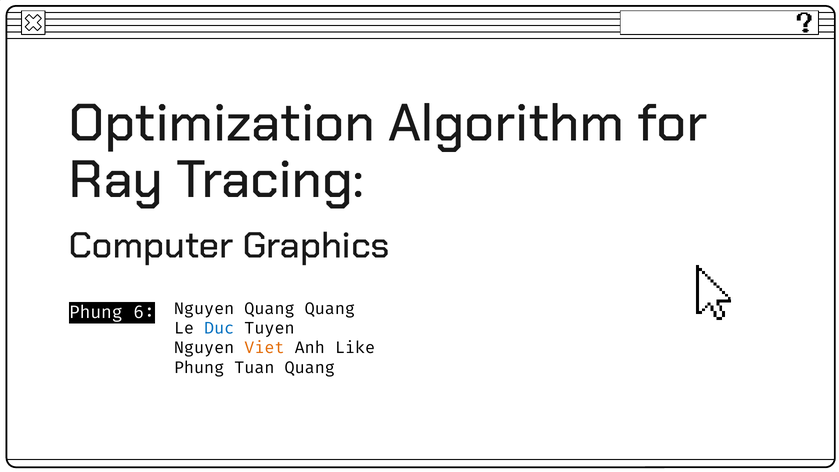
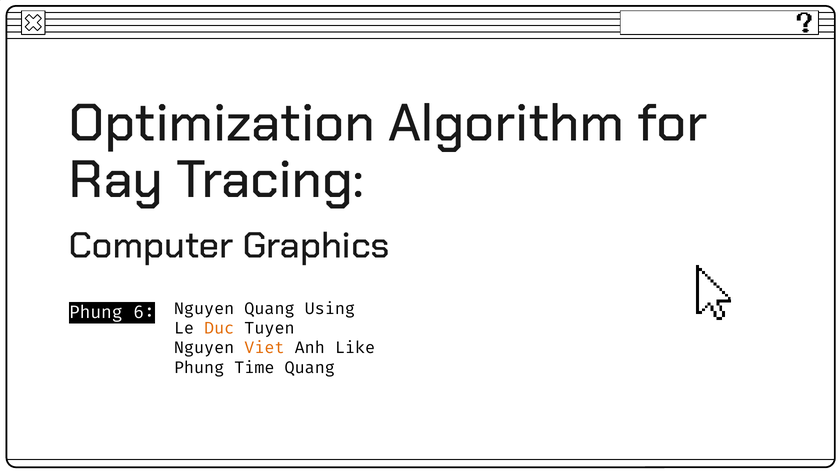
Quang Quang: Quang -> Using
Duc colour: blue -> orange
Tuan: Tuan -> Time
